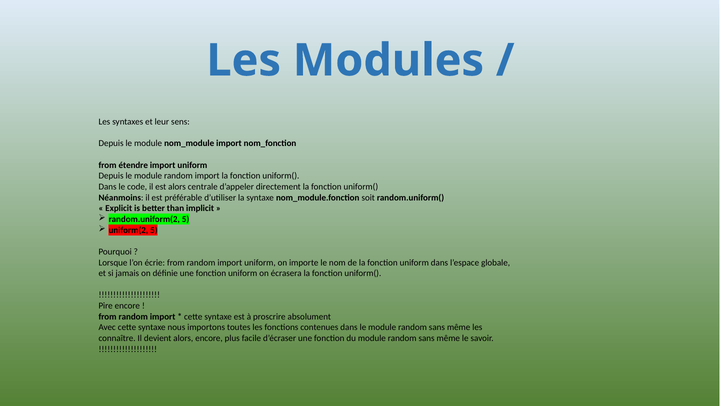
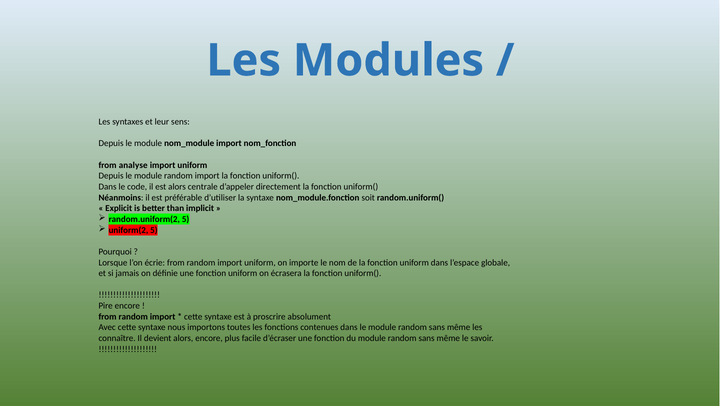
étendre: étendre -> analyse
